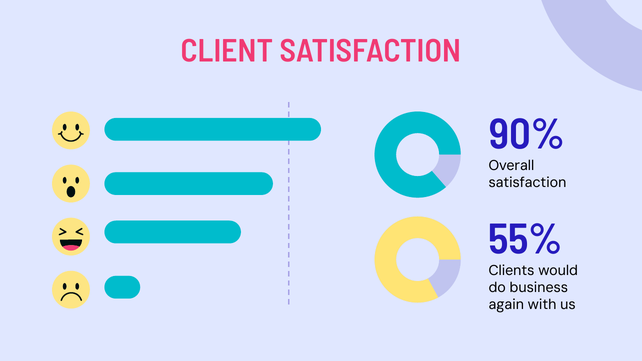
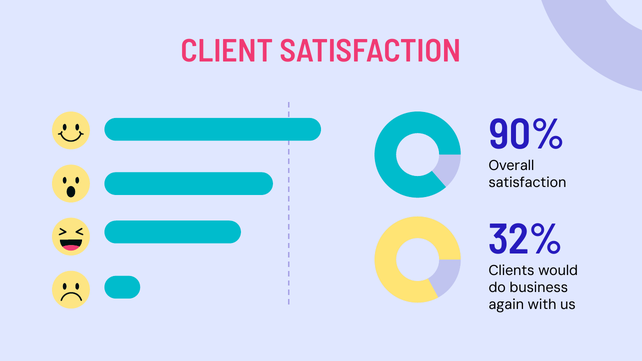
55%: 55% -> 32%
